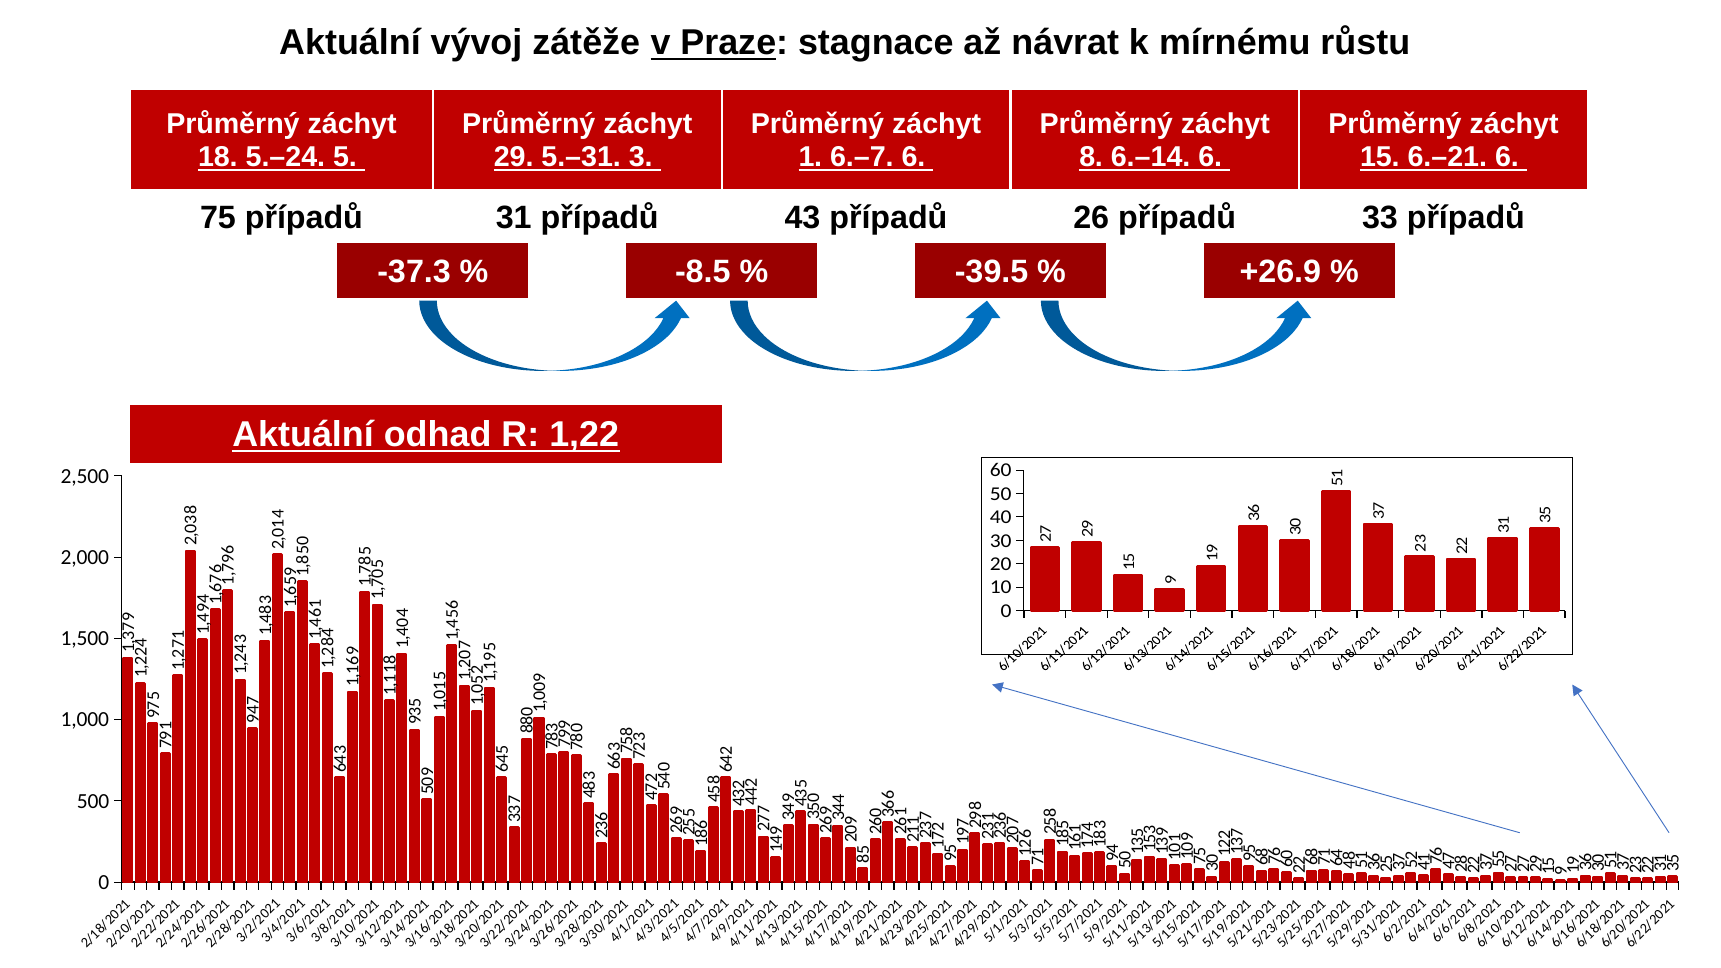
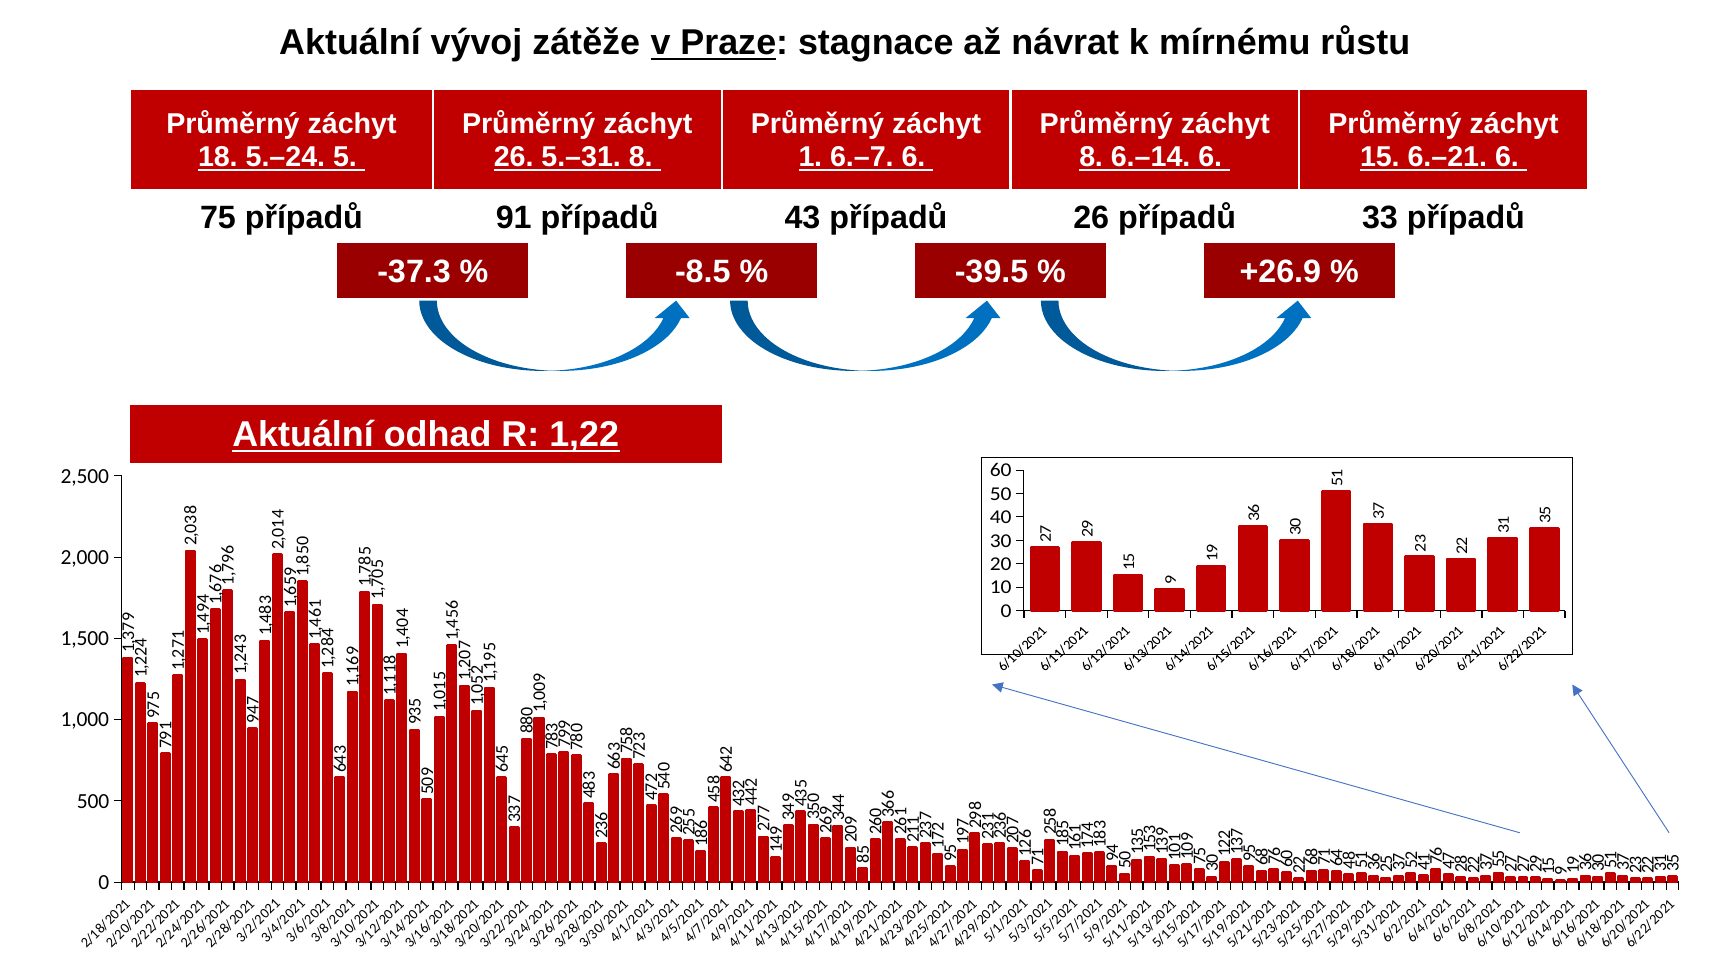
5 29: 29 -> 26
5.–31 3: 3 -> 8
případů 31: 31 -> 91
